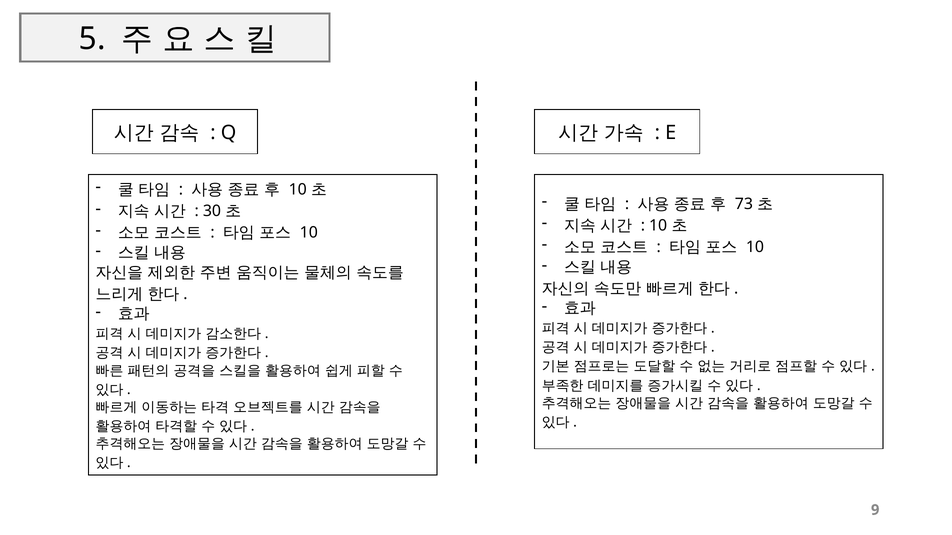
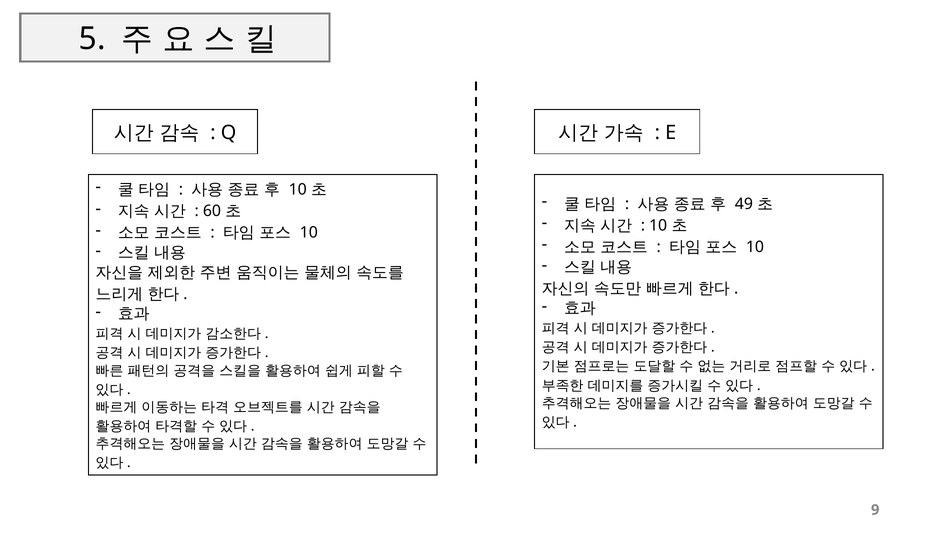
73: 73 -> 49
30: 30 -> 60
